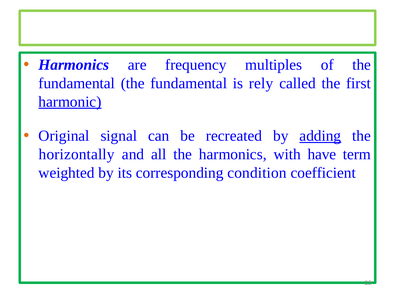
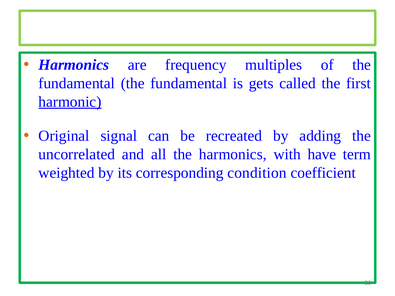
rely: rely -> gets
adding underline: present -> none
horizontally: horizontally -> uncorrelated
